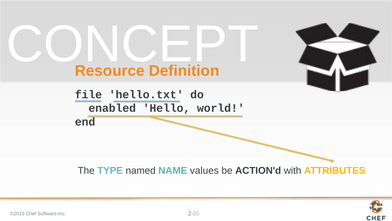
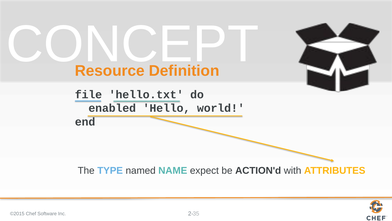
values: values -> expect
